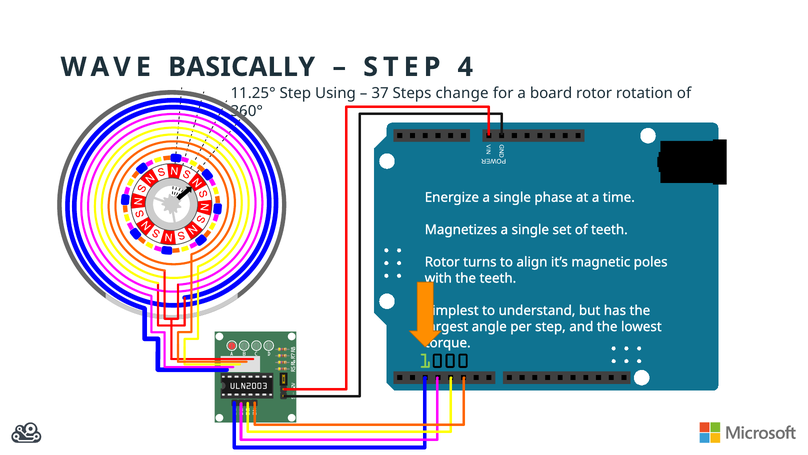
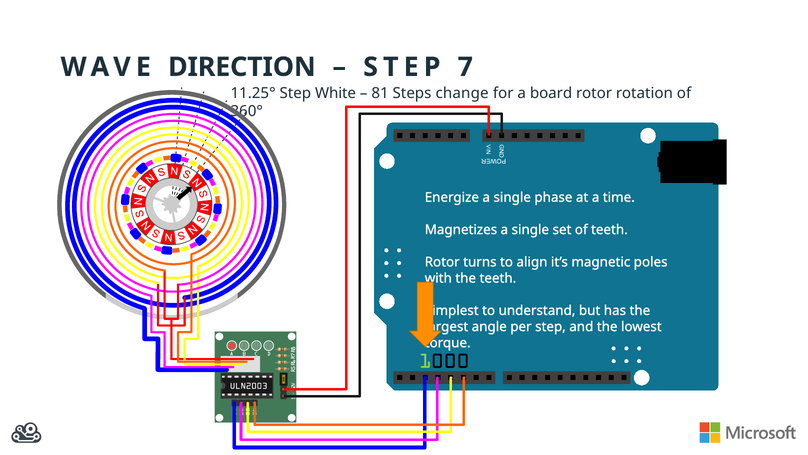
BASICALLY: BASICALLY -> DIRECTION
4: 4 -> 7
Using: Using -> White
37: 37 -> 81
